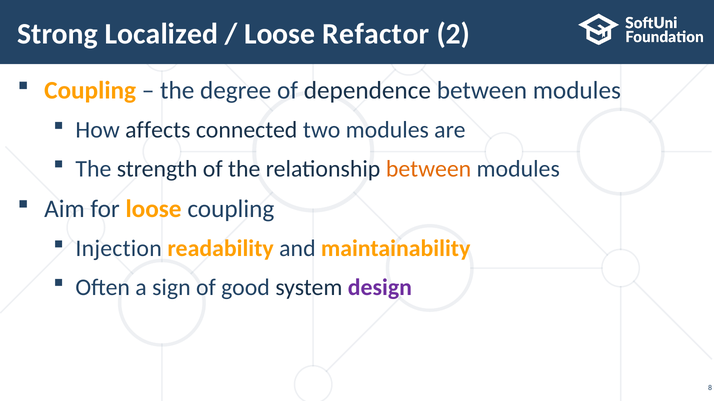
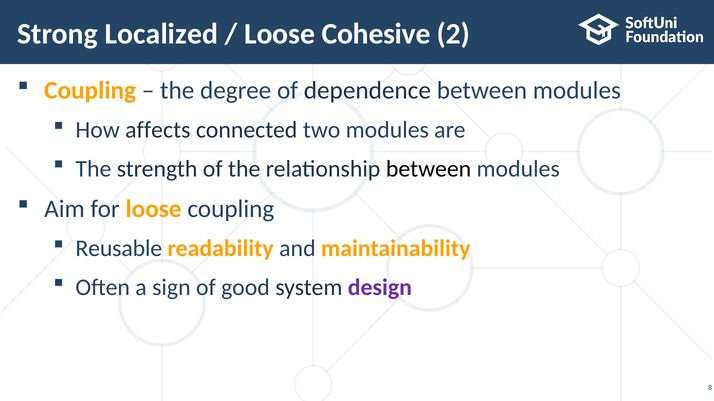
Refactor: Refactor -> Cohesive
between at (429, 169) colour: orange -> black
Injection: Injection -> Reusable
